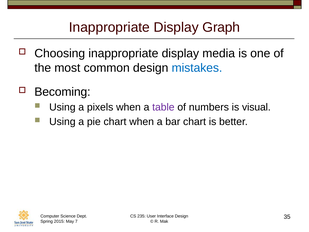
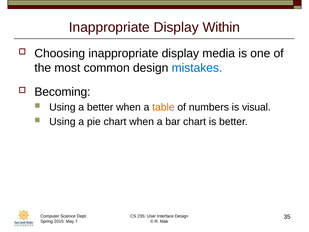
Graph: Graph -> Within
a pixels: pixels -> better
table colour: purple -> orange
